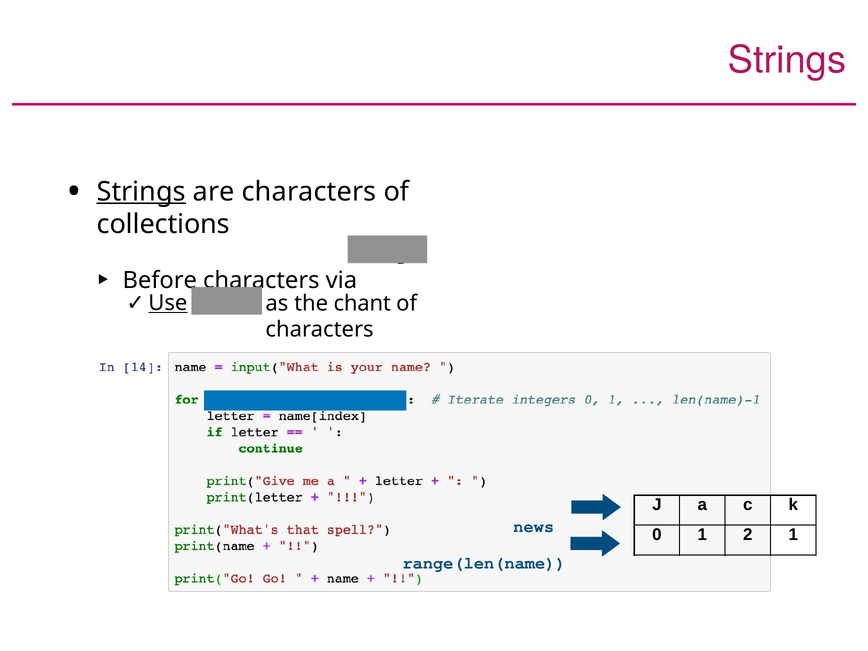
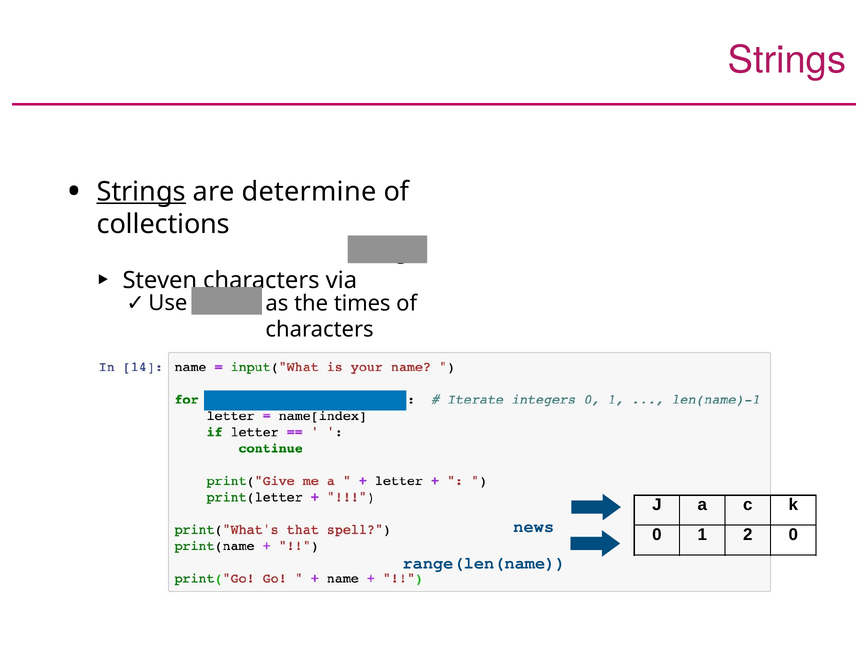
are characters: characters -> determine
Before: Before -> Steven
Use underline: present -> none
chant: chant -> times
2 1: 1 -> 0
